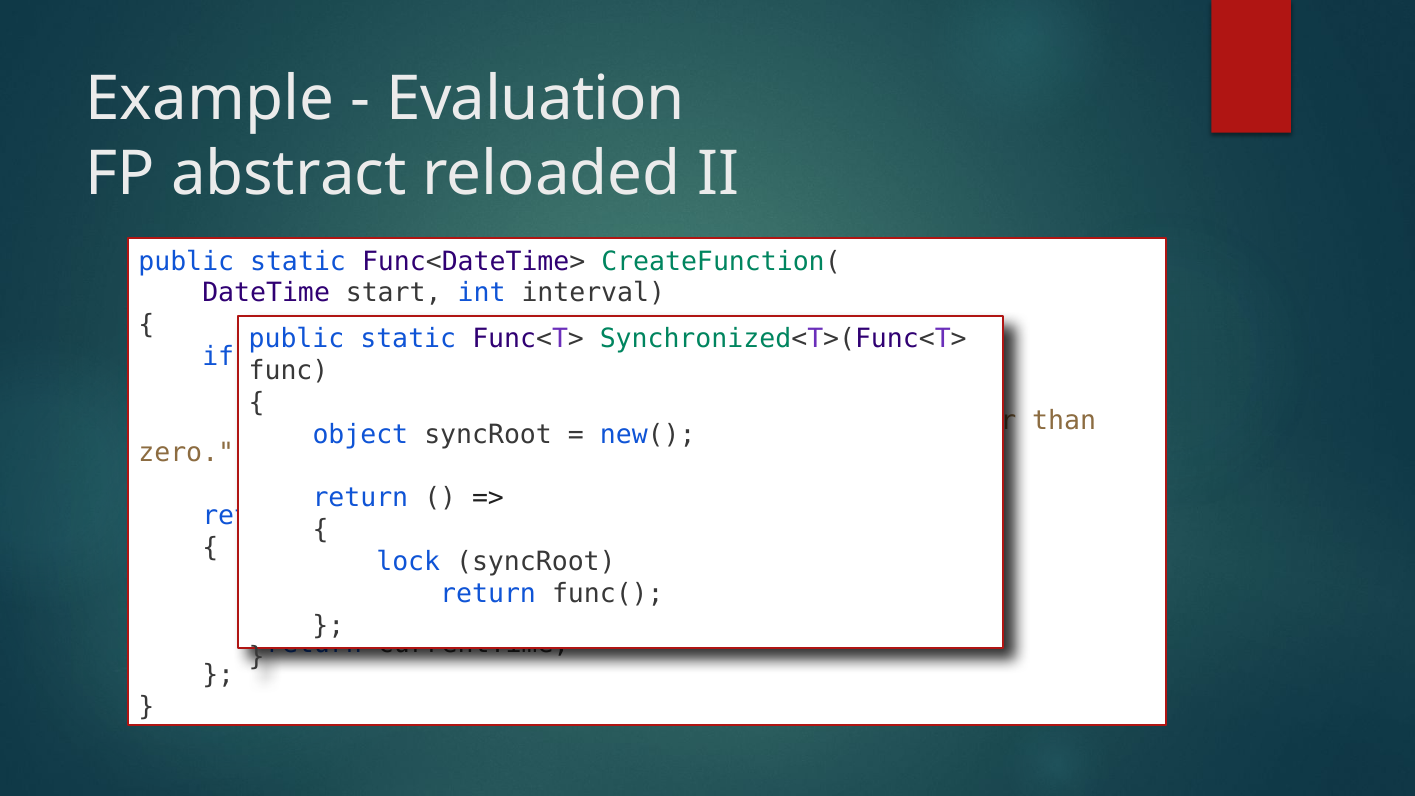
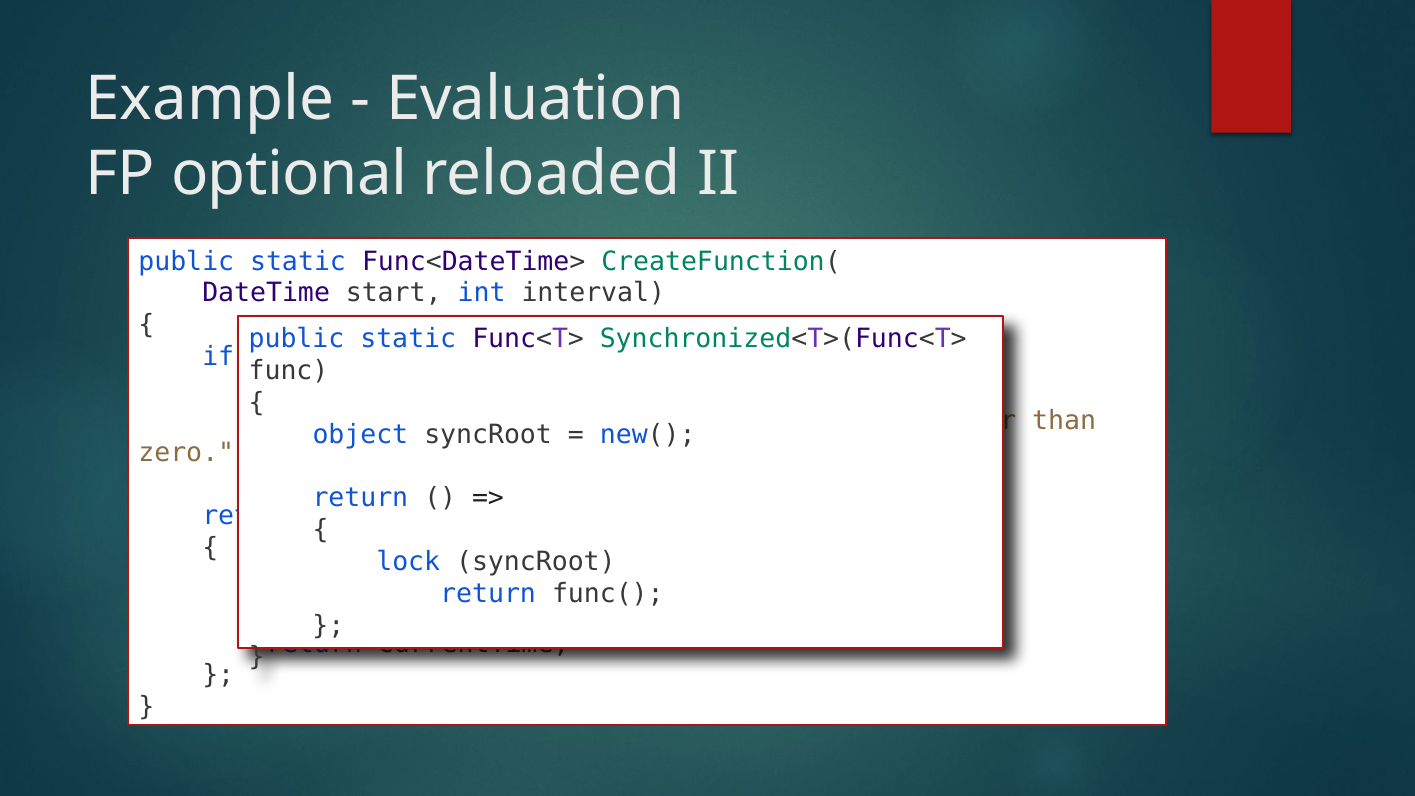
abstract: abstract -> optional
